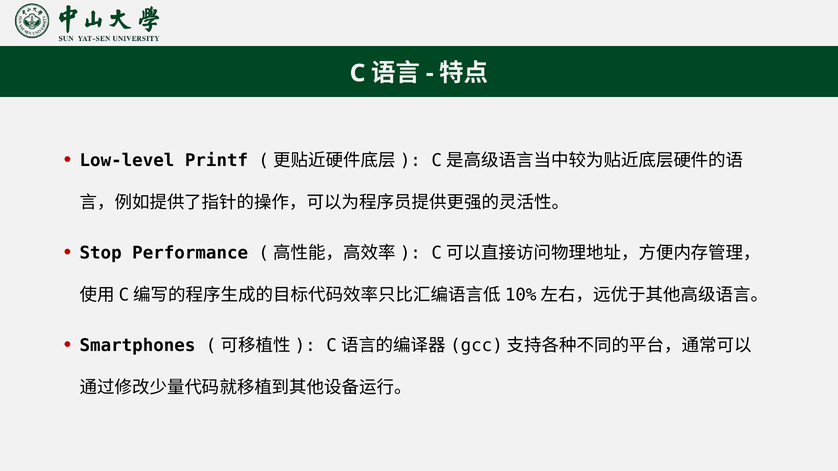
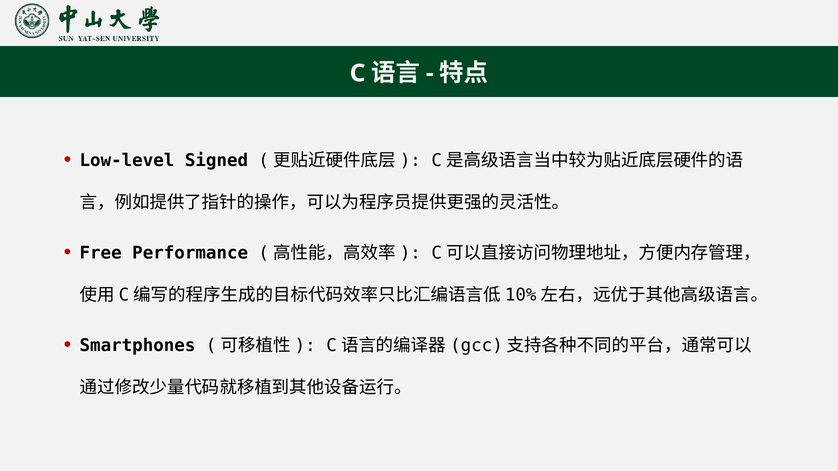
Printf: Printf -> Signed
Stop: Stop -> Free
